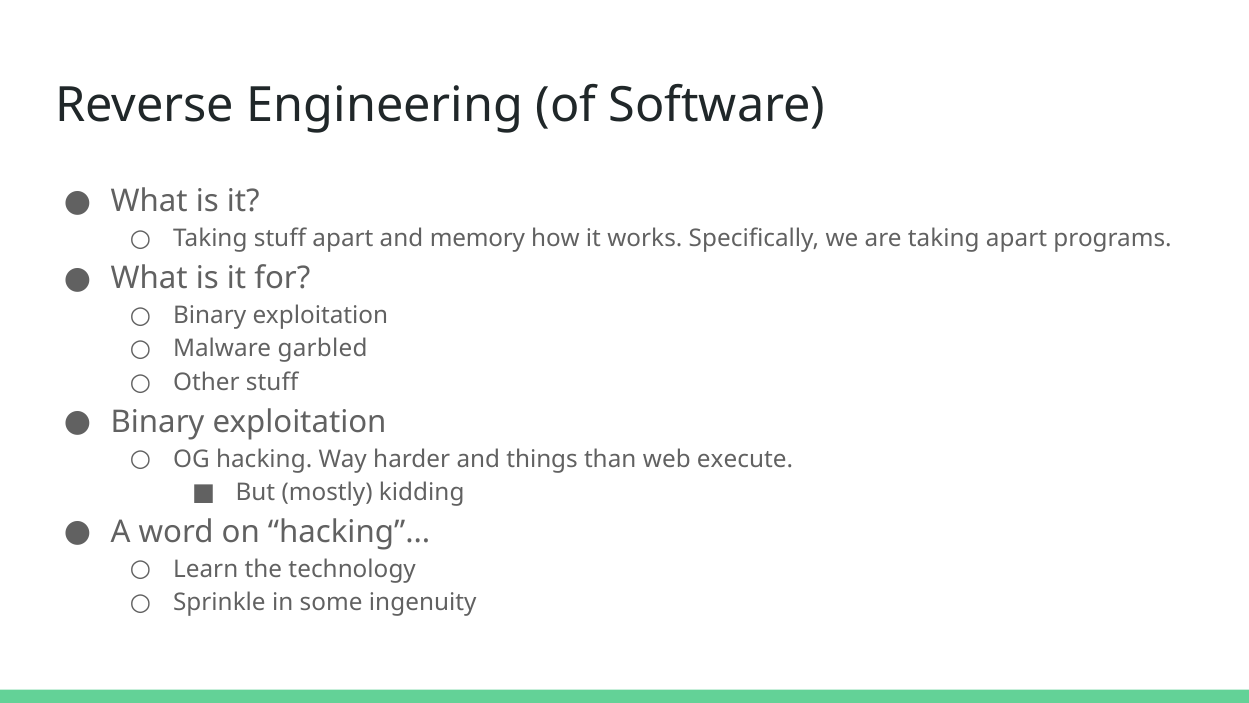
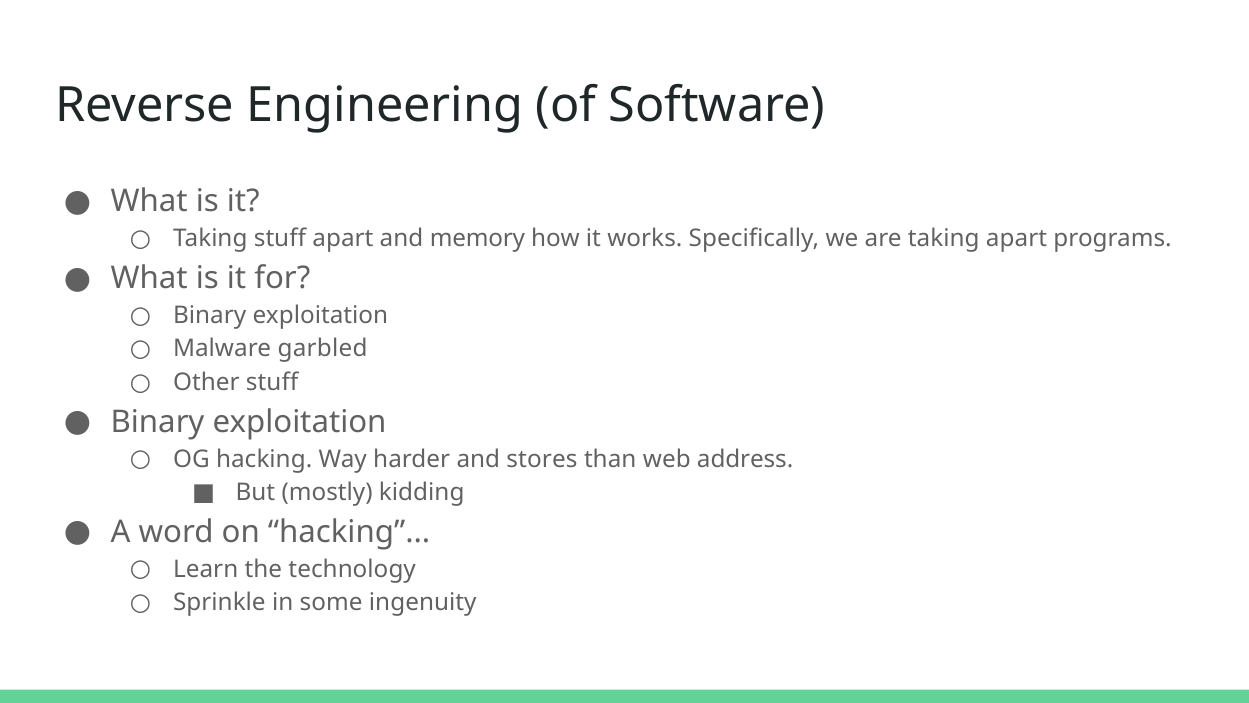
things: things -> stores
execute: execute -> address
